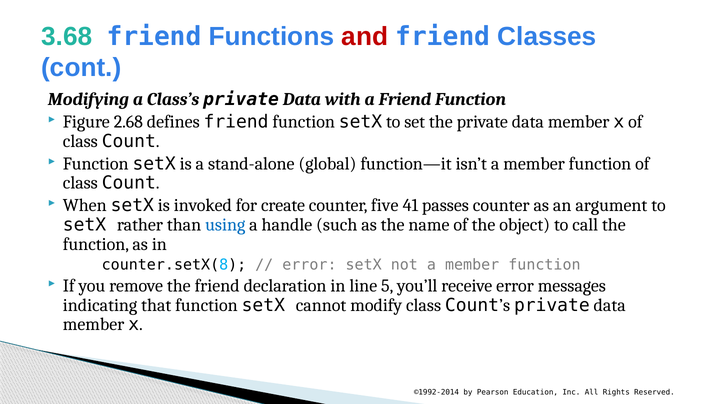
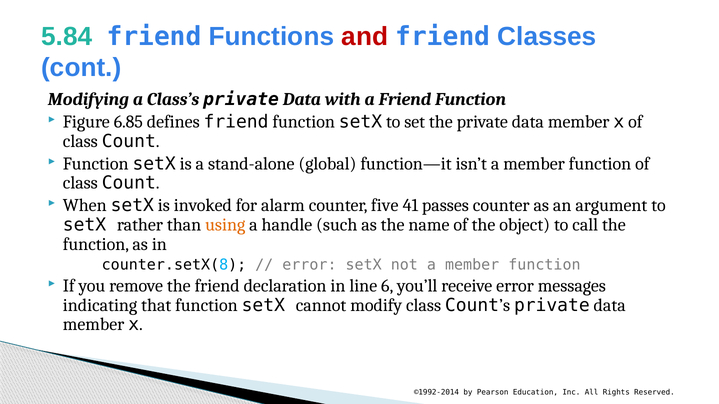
3.68: 3.68 -> 5.84
2.68: 2.68 -> 6.85
create: create -> alarm
using colour: blue -> orange
5: 5 -> 6
